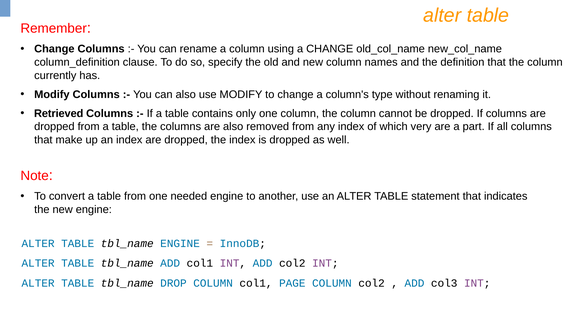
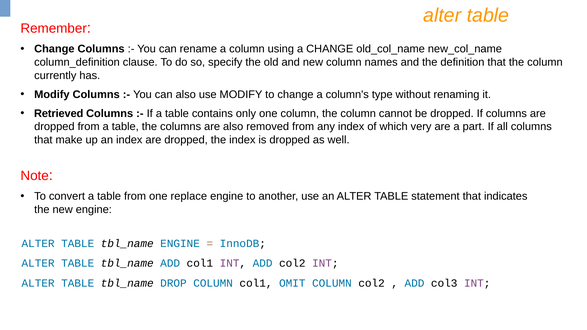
needed: needed -> replace
PAGE: PAGE -> OMIT
